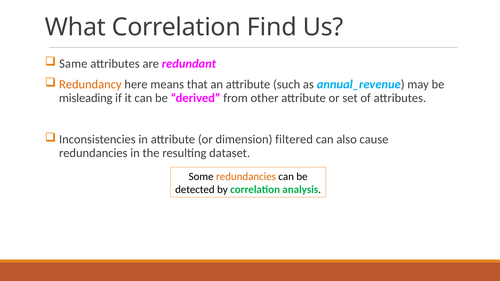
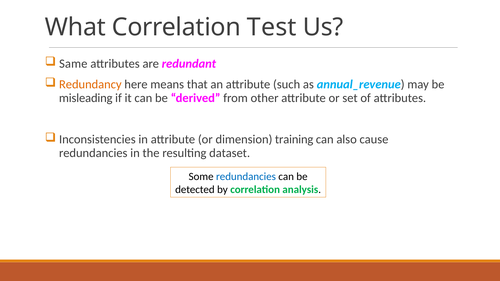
Find: Find -> Test
filtered: filtered -> training
redundancies at (246, 177) colour: orange -> blue
